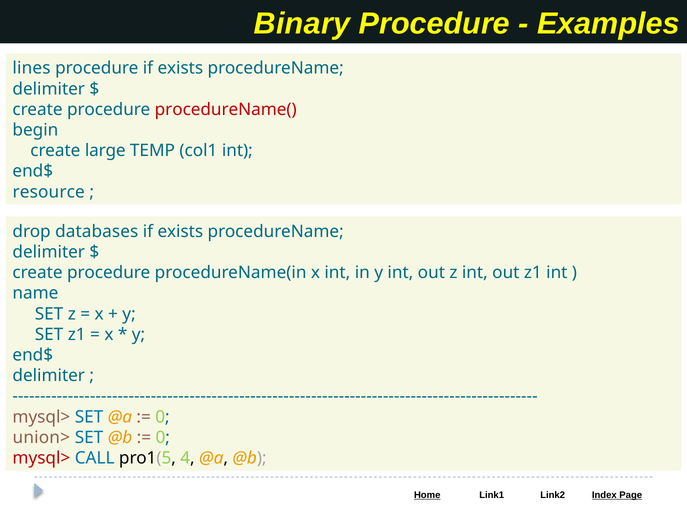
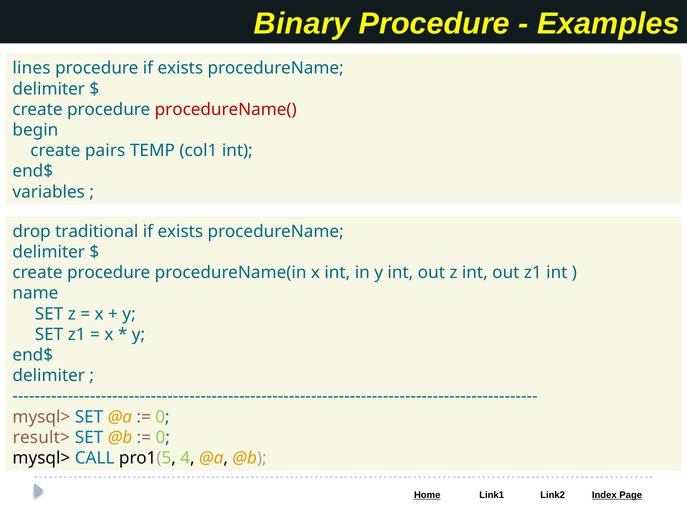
large: large -> pairs
resource: resource -> variables
databases: databases -> traditional
union>: union> -> result>
mysql> at (41, 458) colour: red -> black
